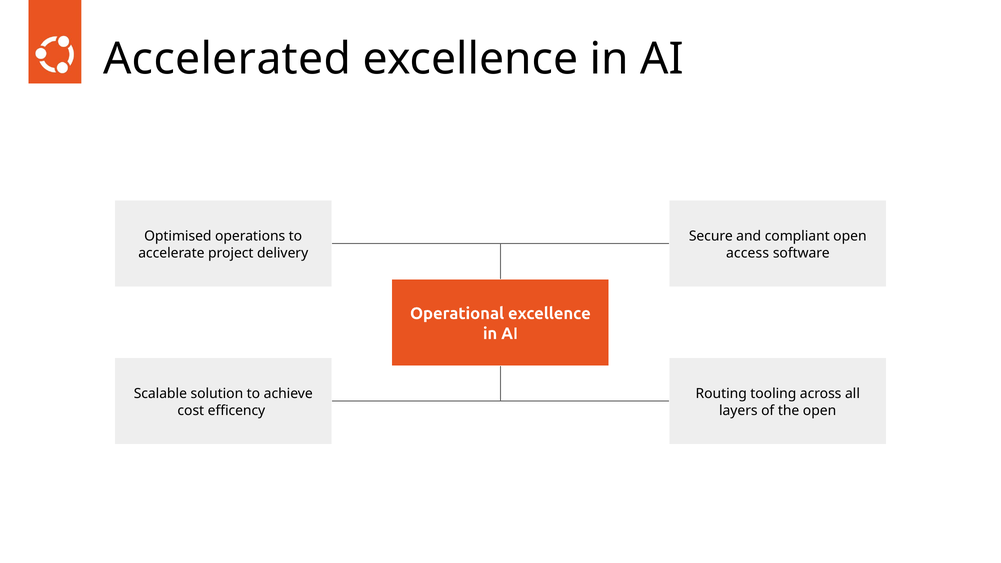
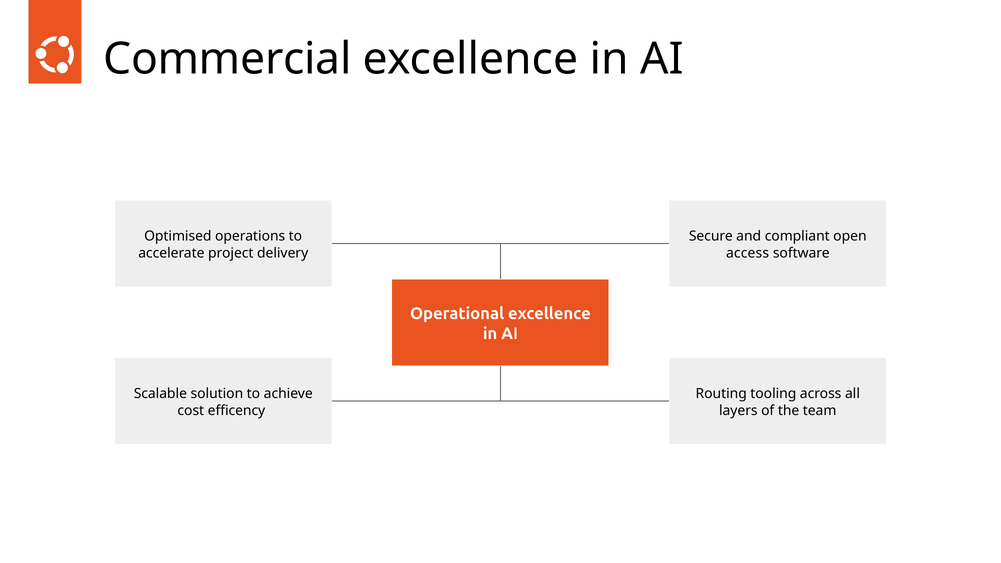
Accelerated: Accelerated -> Commercial
the open: open -> team
